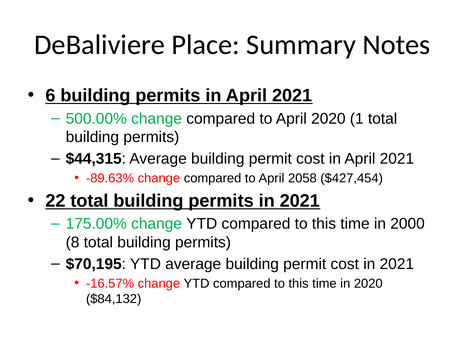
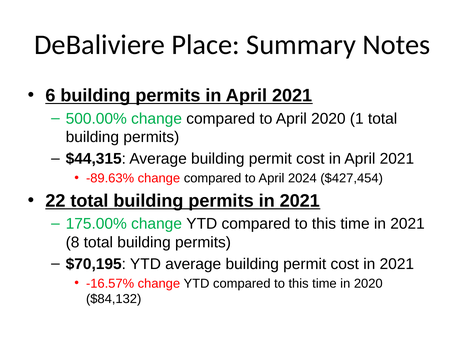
2058: 2058 -> 2024
time in 2000: 2000 -> 2021
